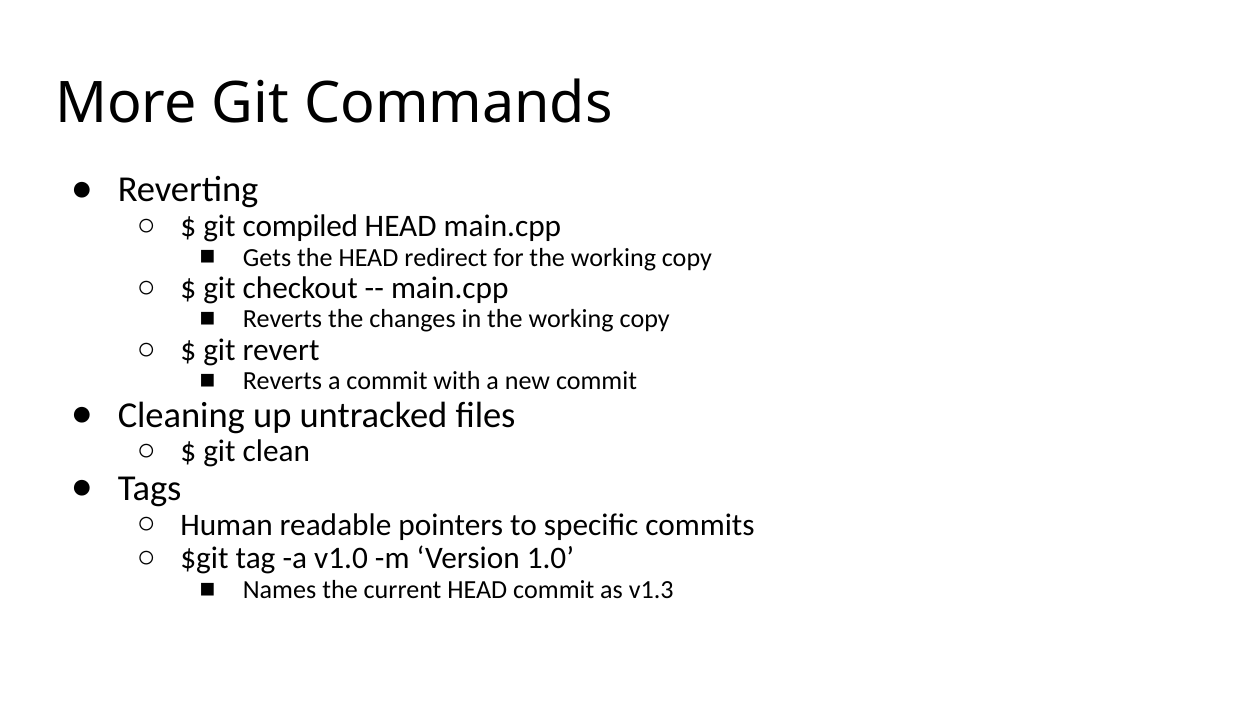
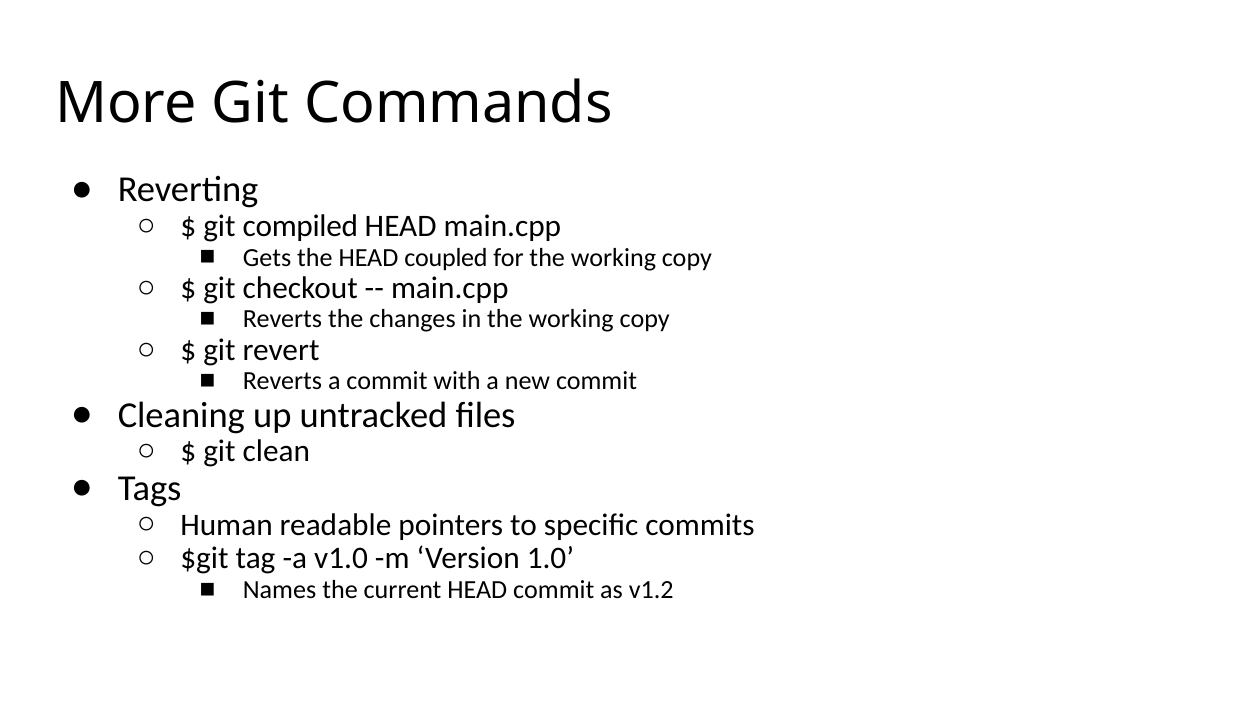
redirect: redirect -> coupled
v1.3: v1.3 -> v1.2
